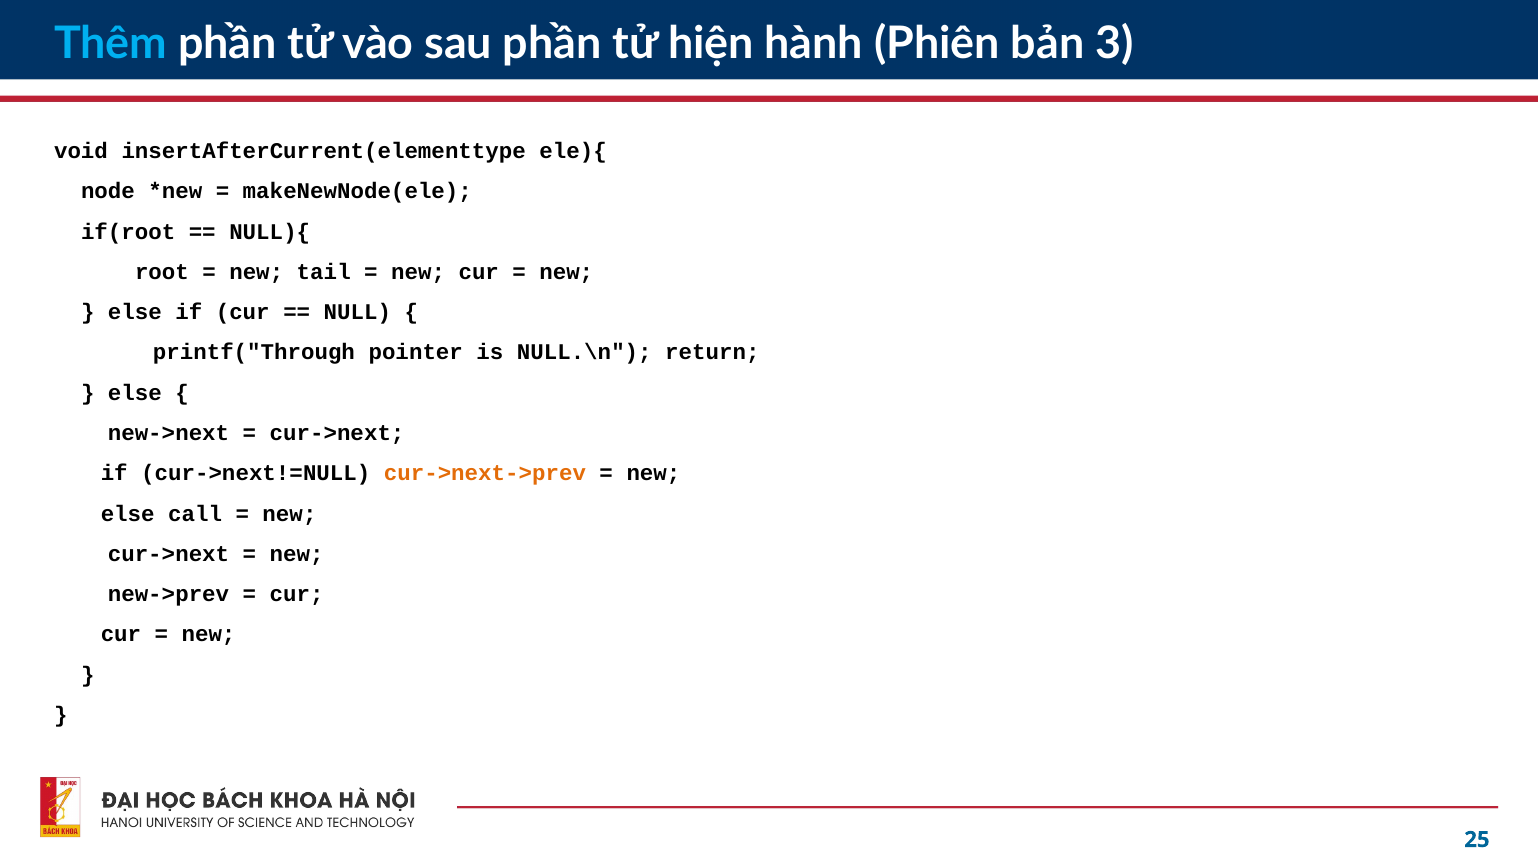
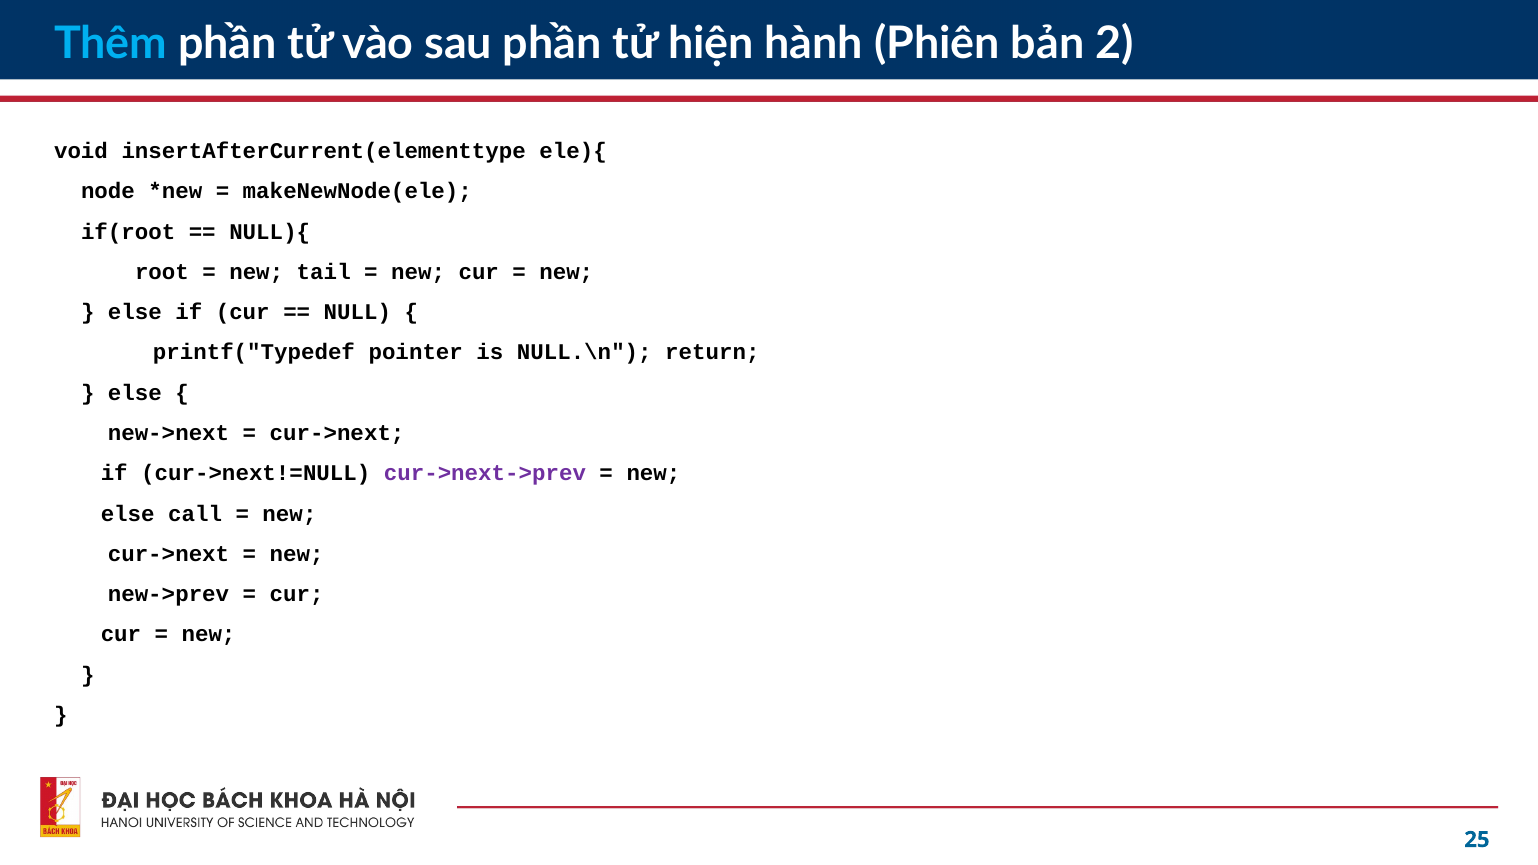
3: 3 -> 2
printf("Through: printf("Through -> printf("Typedef
cur->next->prev colour: orange -> purple
